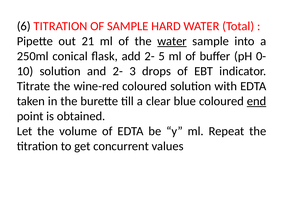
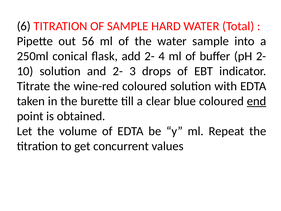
21: 21 -> 56
water at (172, 41) underline: present -> none
5: 5 -> 4
pH 0-: 0- -> 2-
